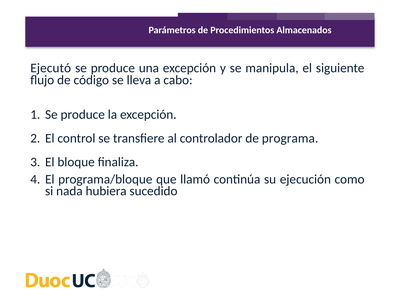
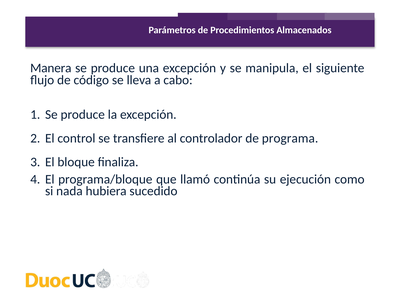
Ejecutó: Ejecutó -> Manera
